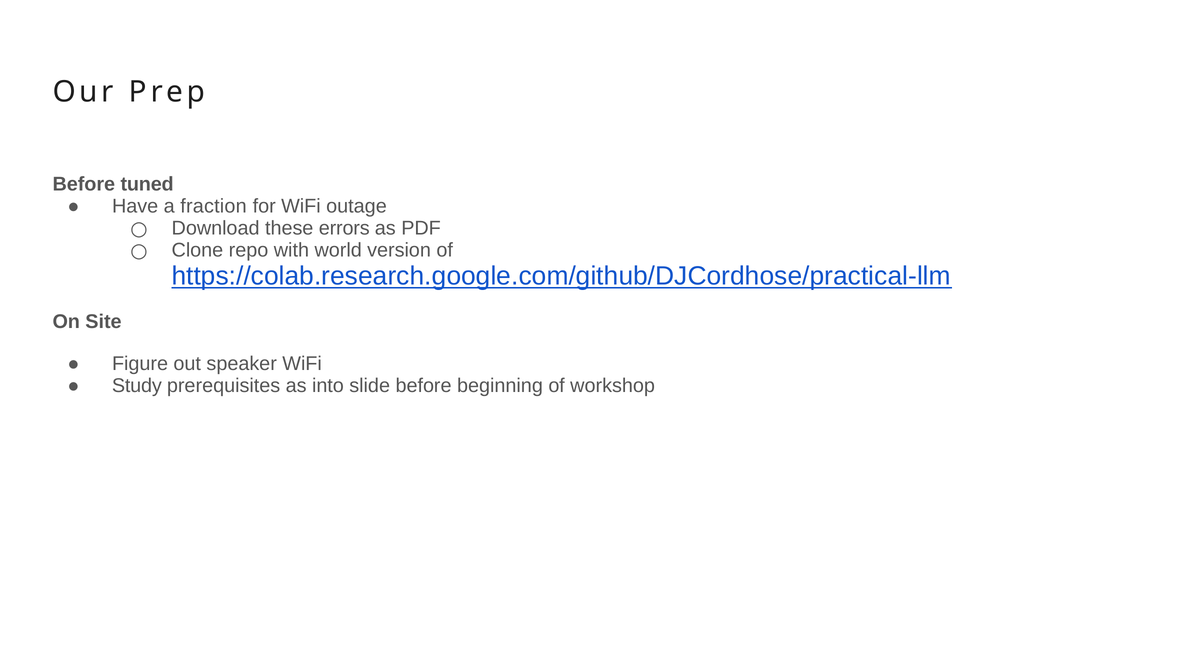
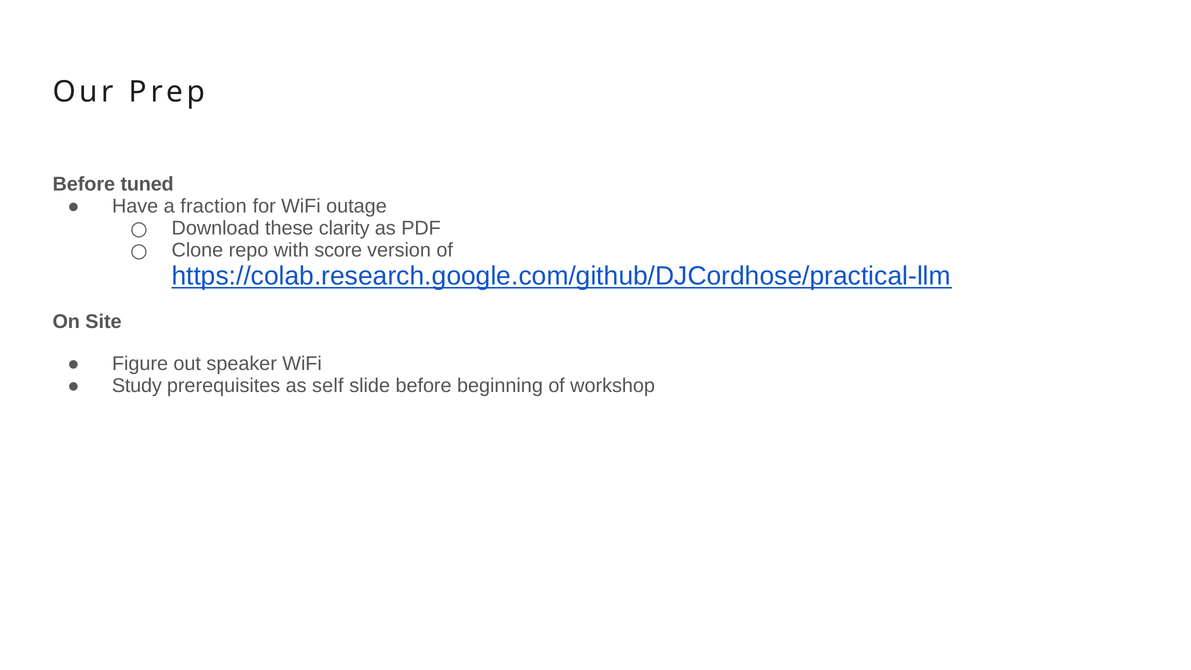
errors: errors -> clarity
world: world -> score
into: into -> self
